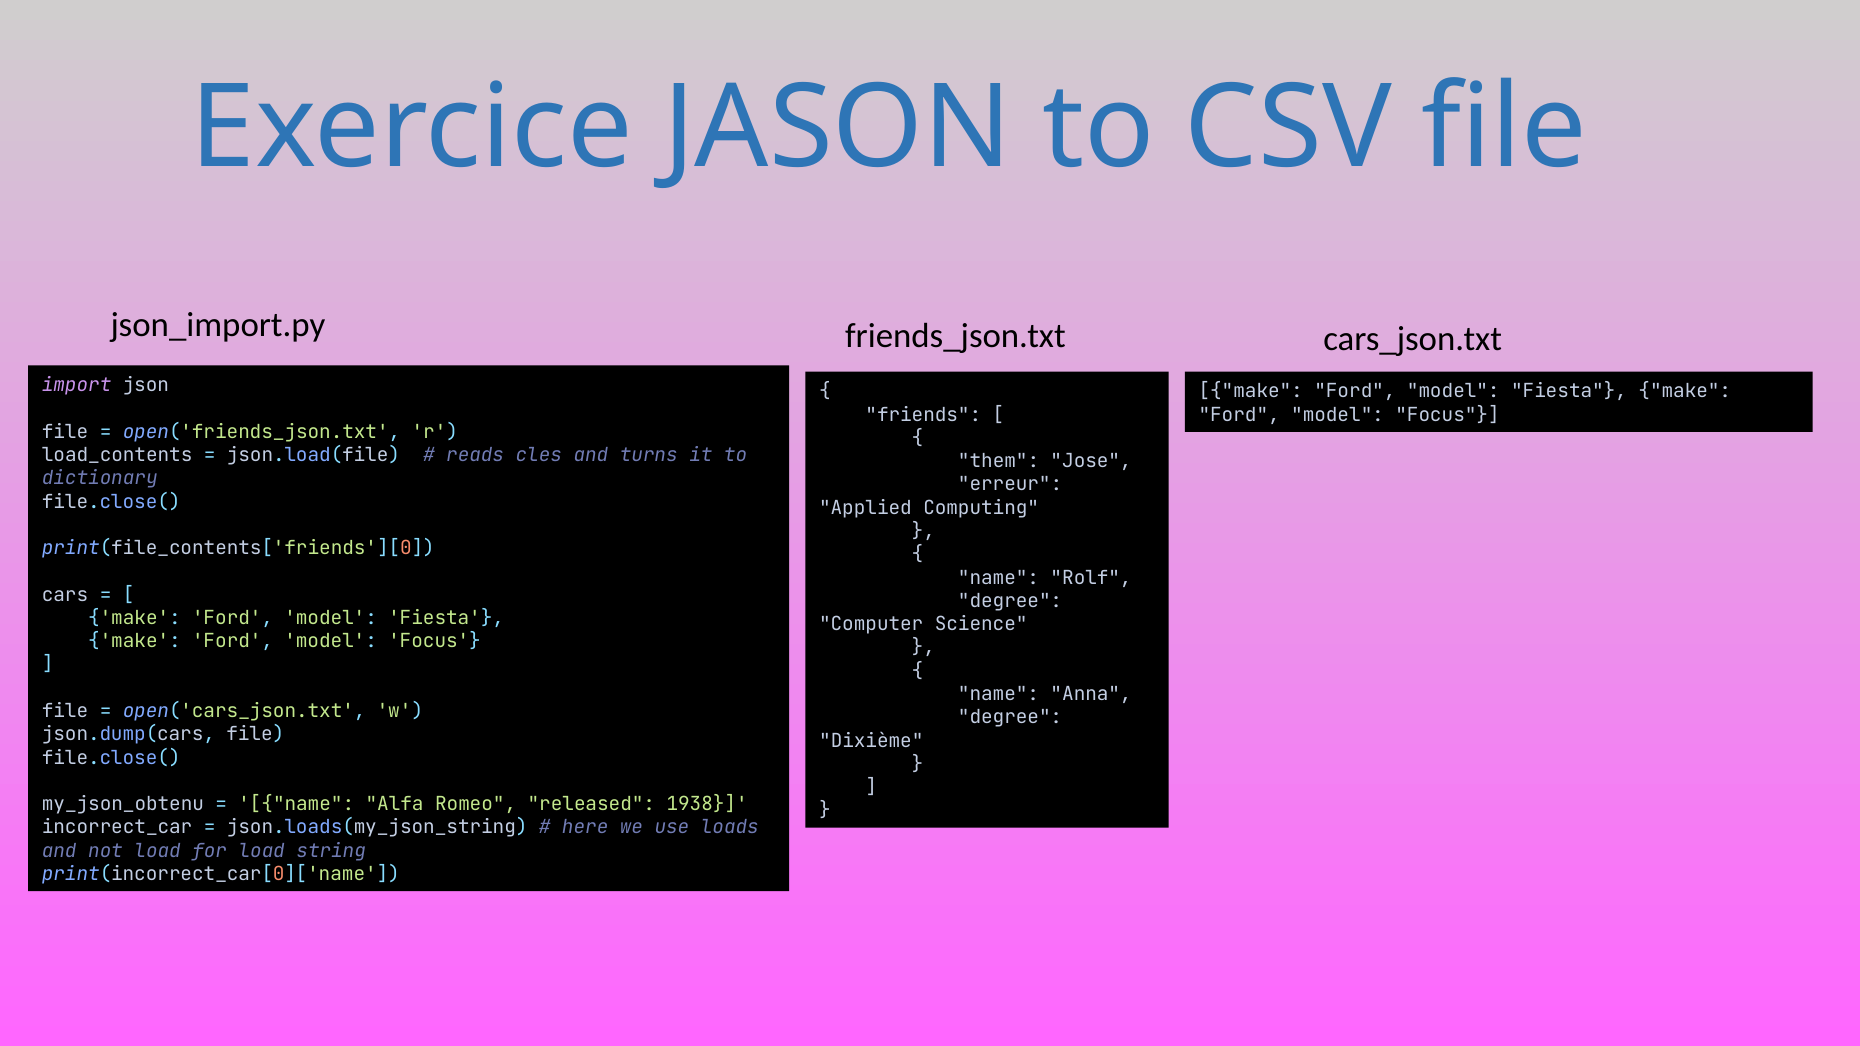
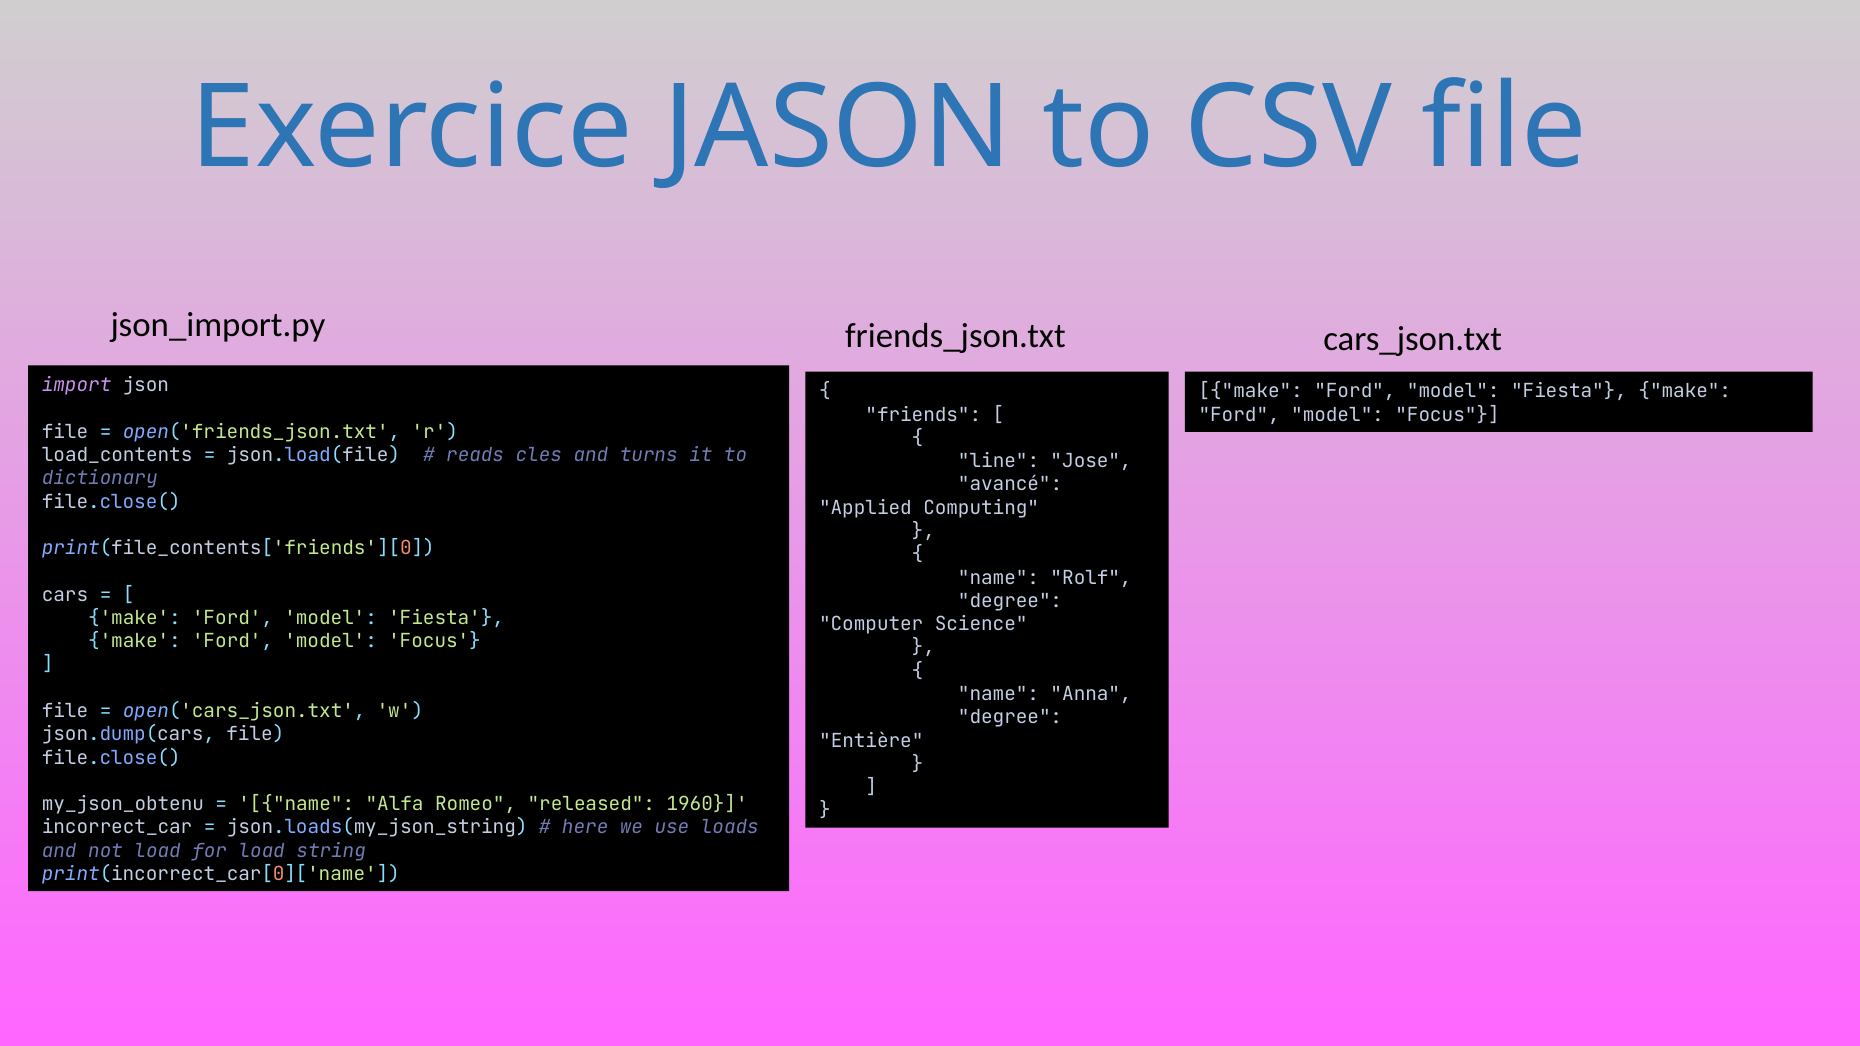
them: them -> line
erreur: erreur -> avancé
Dixième: Dixième -> Entière
1938: 1938 -> 1960
